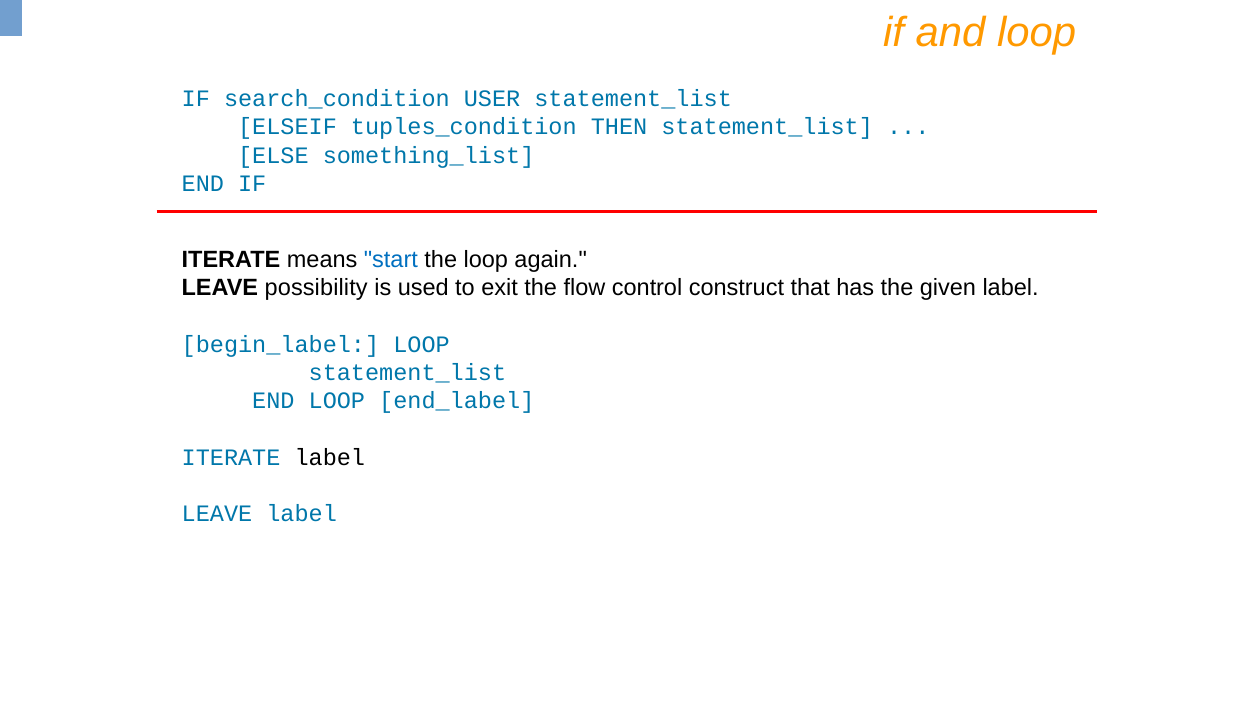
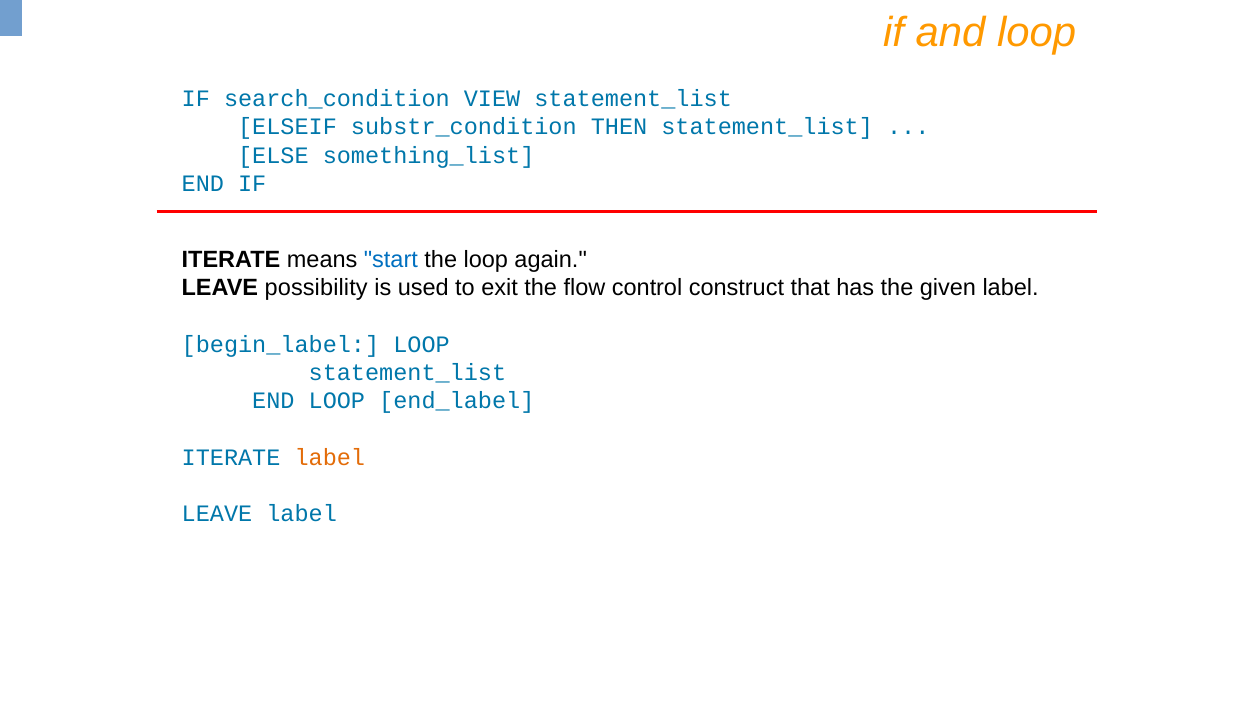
USER: USER -> VIEW
tuples_condition: tuples_condition -> substr_condition
label at (330, 457) colour: black -> orange
